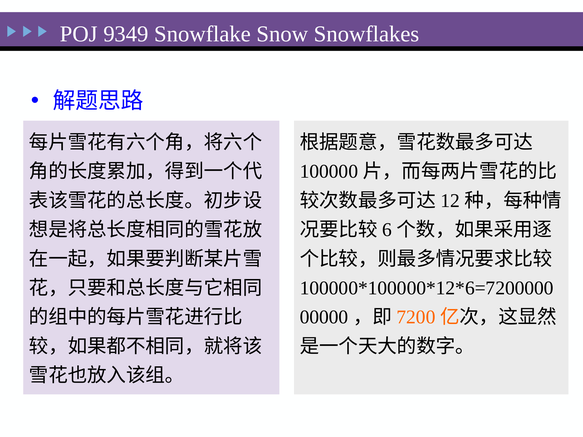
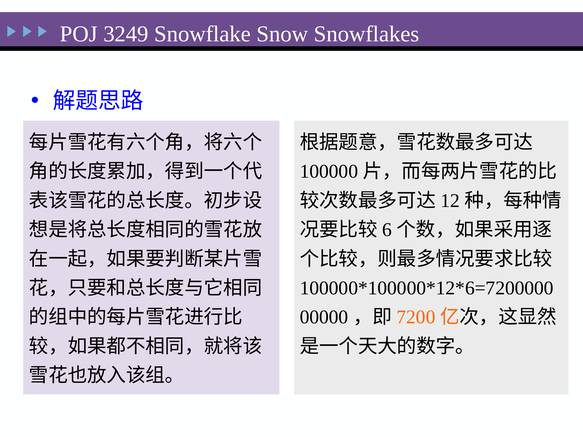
9349: 9349 -> 3249
